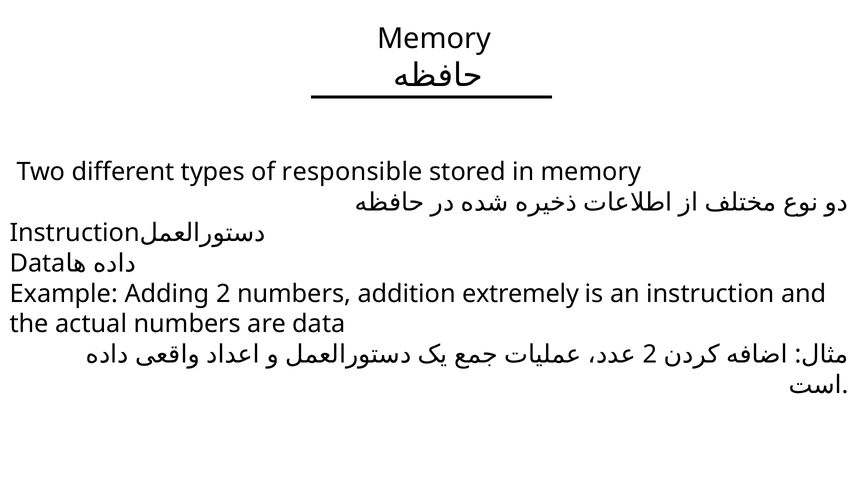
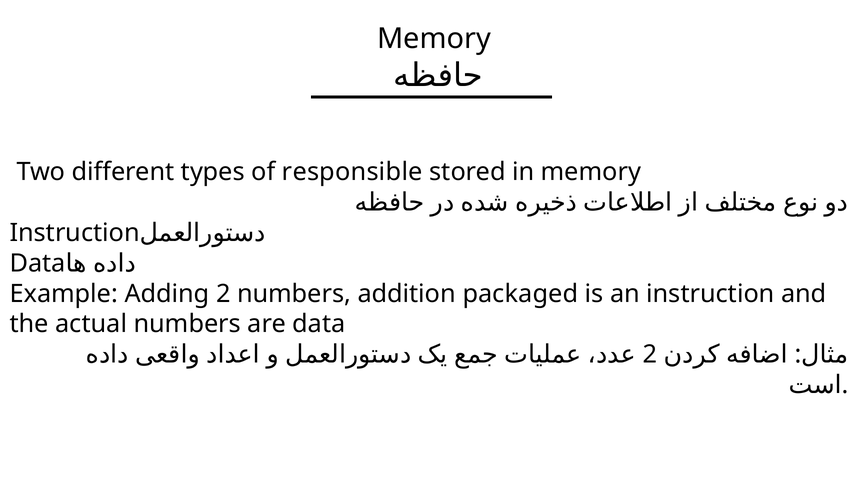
extremely: extremely -> packaged
